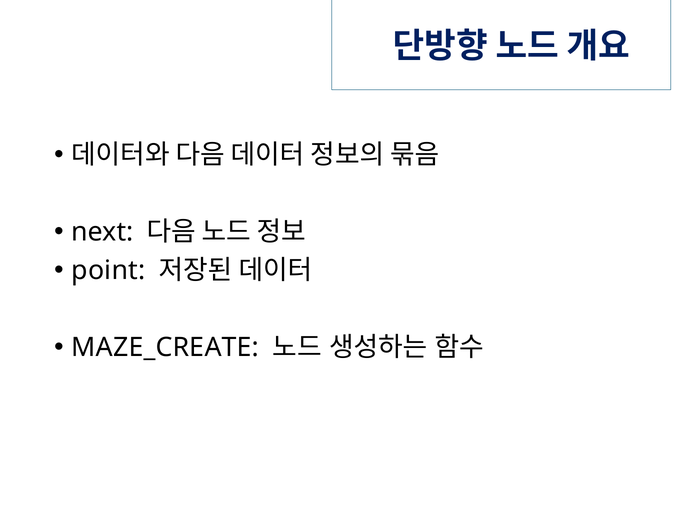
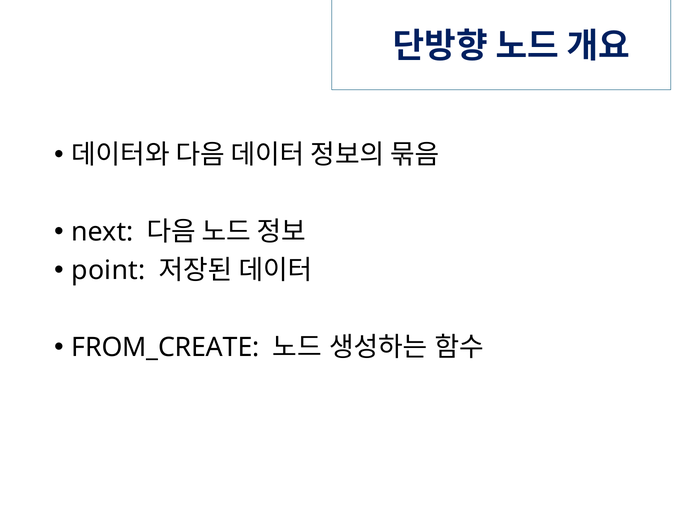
MAZE_CREATE: MAZE_CREATE -> FROM_CREATE
